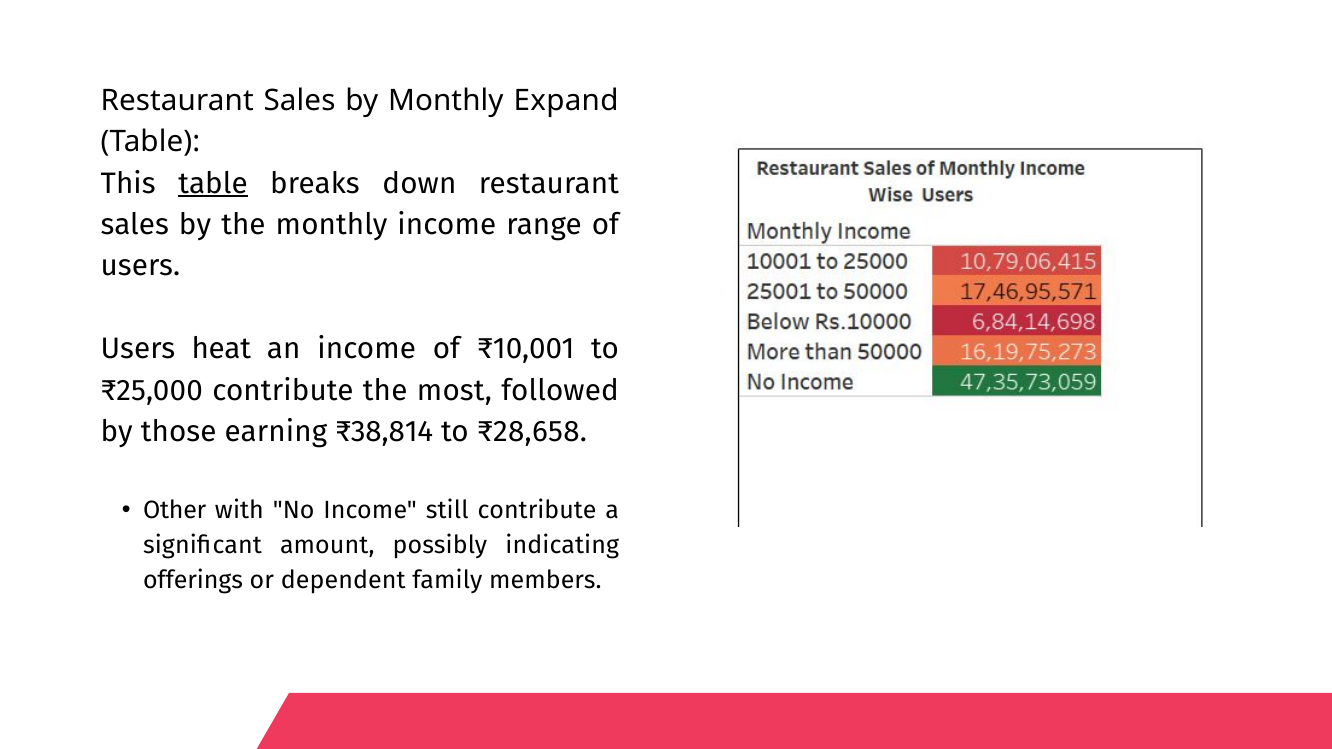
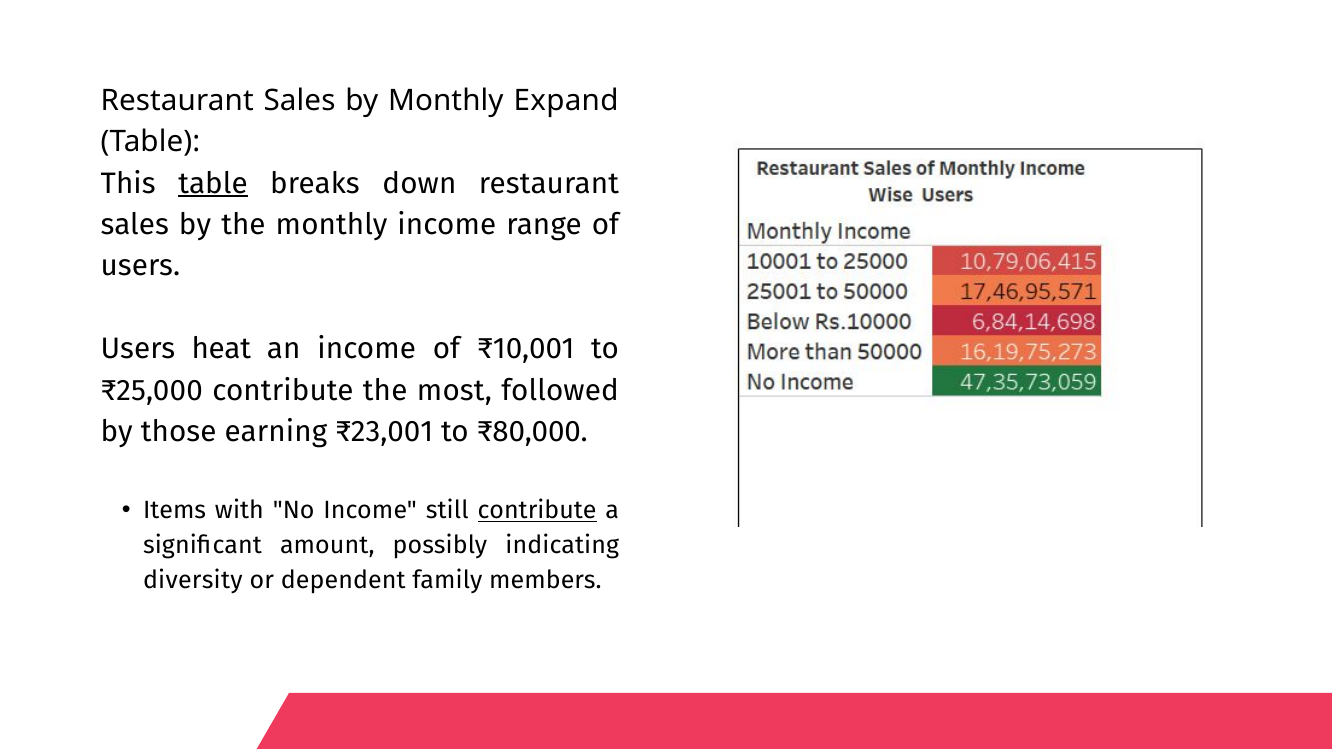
₹38,814: ₹38,814 -> ₹23,001
₹28,658: ₹28,658 -> ₹80,000
Other: Other -> Items
contribute at (537, 511) underline: none -> present
offerings: offerings -> diversity
